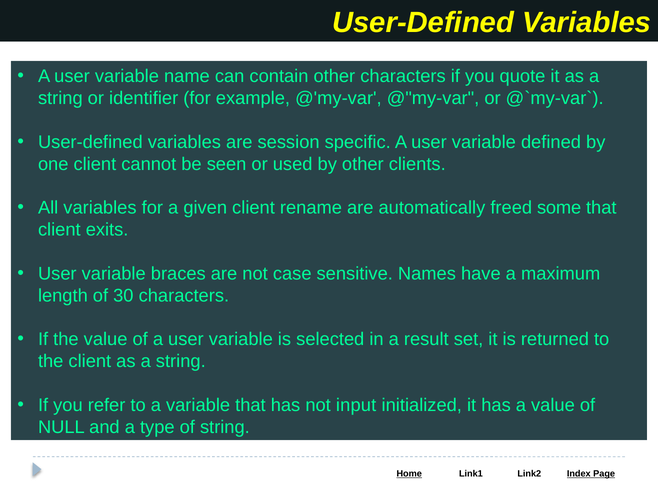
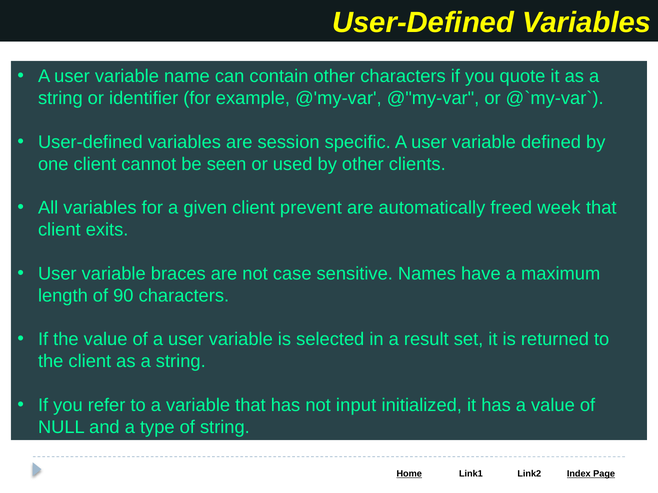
rename: rename -> prevent
some: some -> week
30: 30 -> 90
